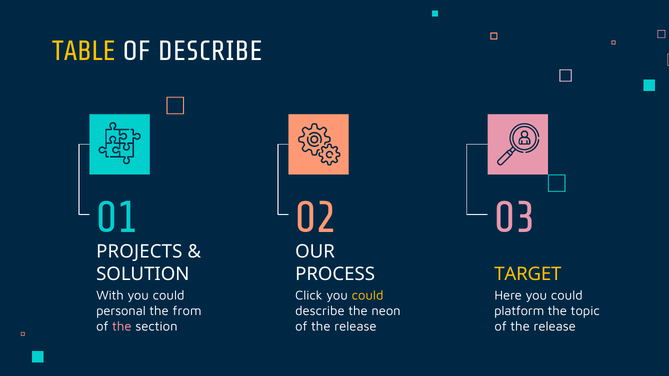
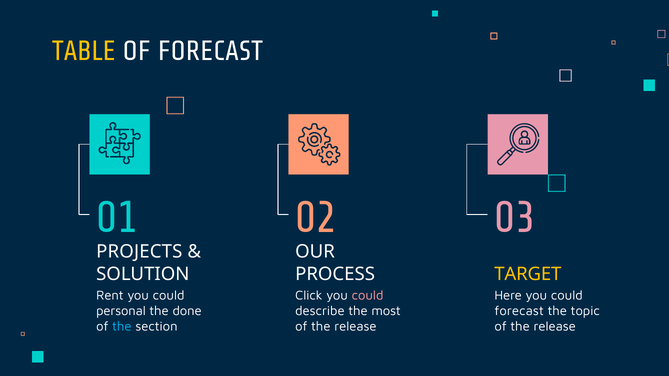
OF DESCRIBE: DESCRIBE -> FORECAST
With: With -> Rent
could at (368, 296) colour: yellow -> pink
from: from -> done
neon: neon -> most
platform at (519, 311): platform -> forecast
the at (122, 327) colour: pink -> light blue
